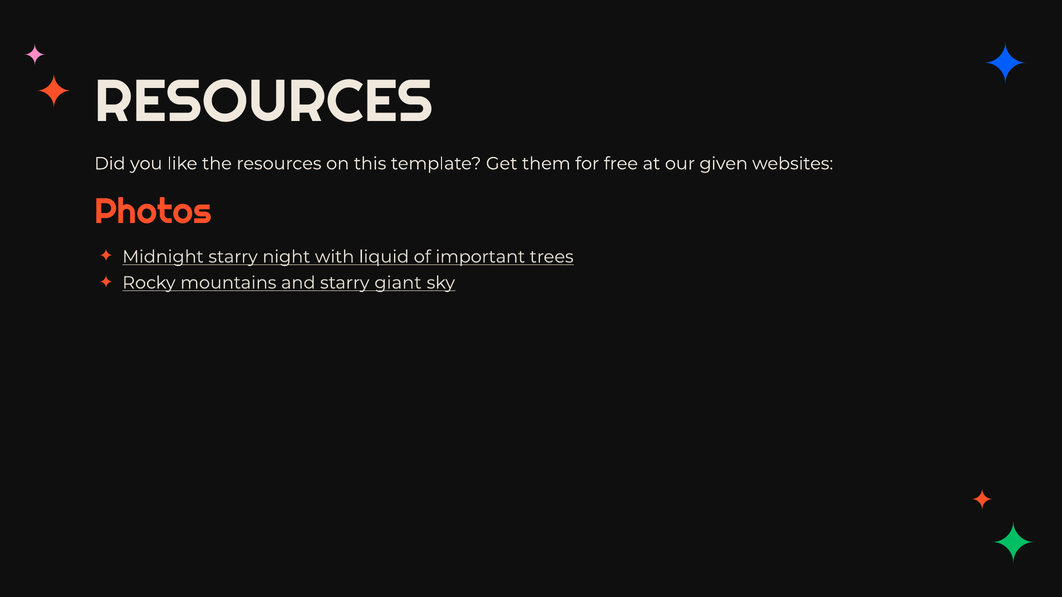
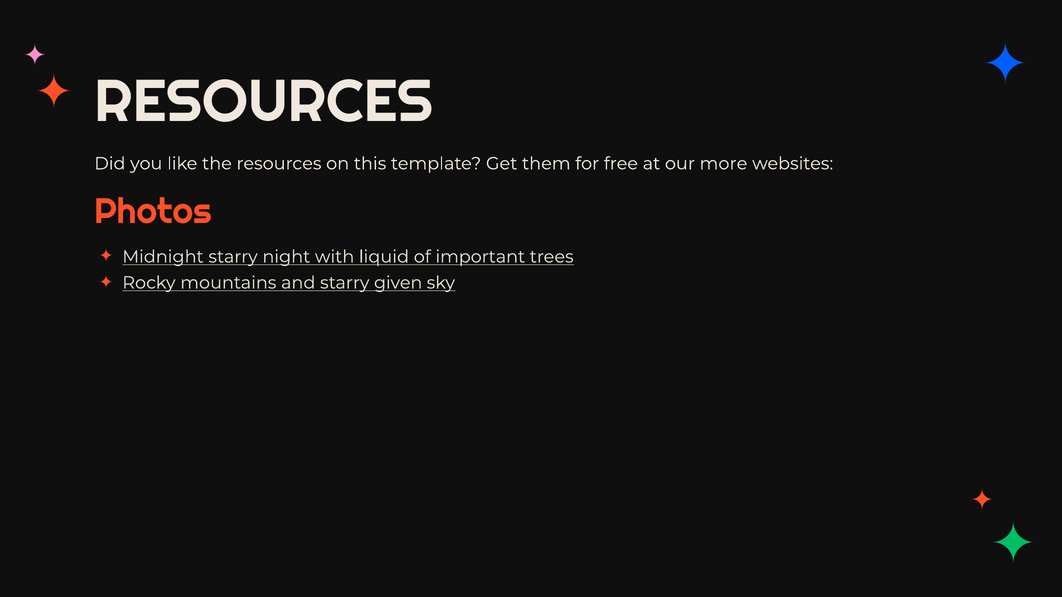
given: given -> more
giant: giant -> given
